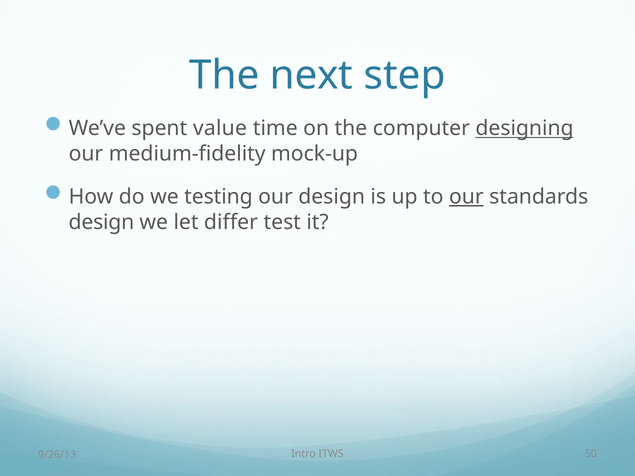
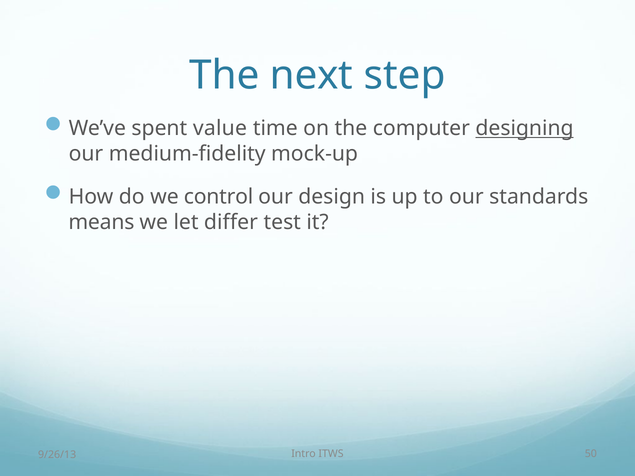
testing: testing -> control
our at (466, 197) underline: present -> none
design at (101, 222): design -> means
